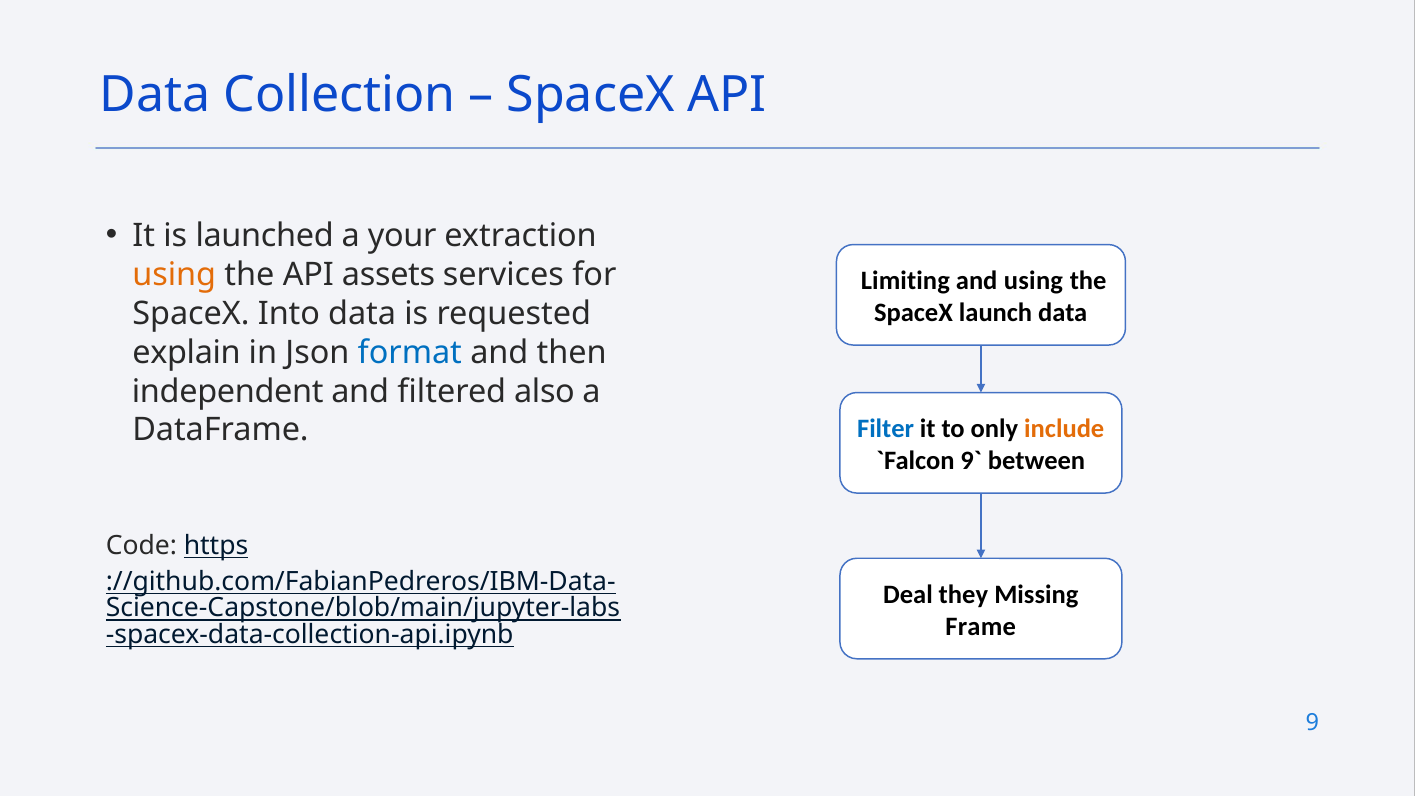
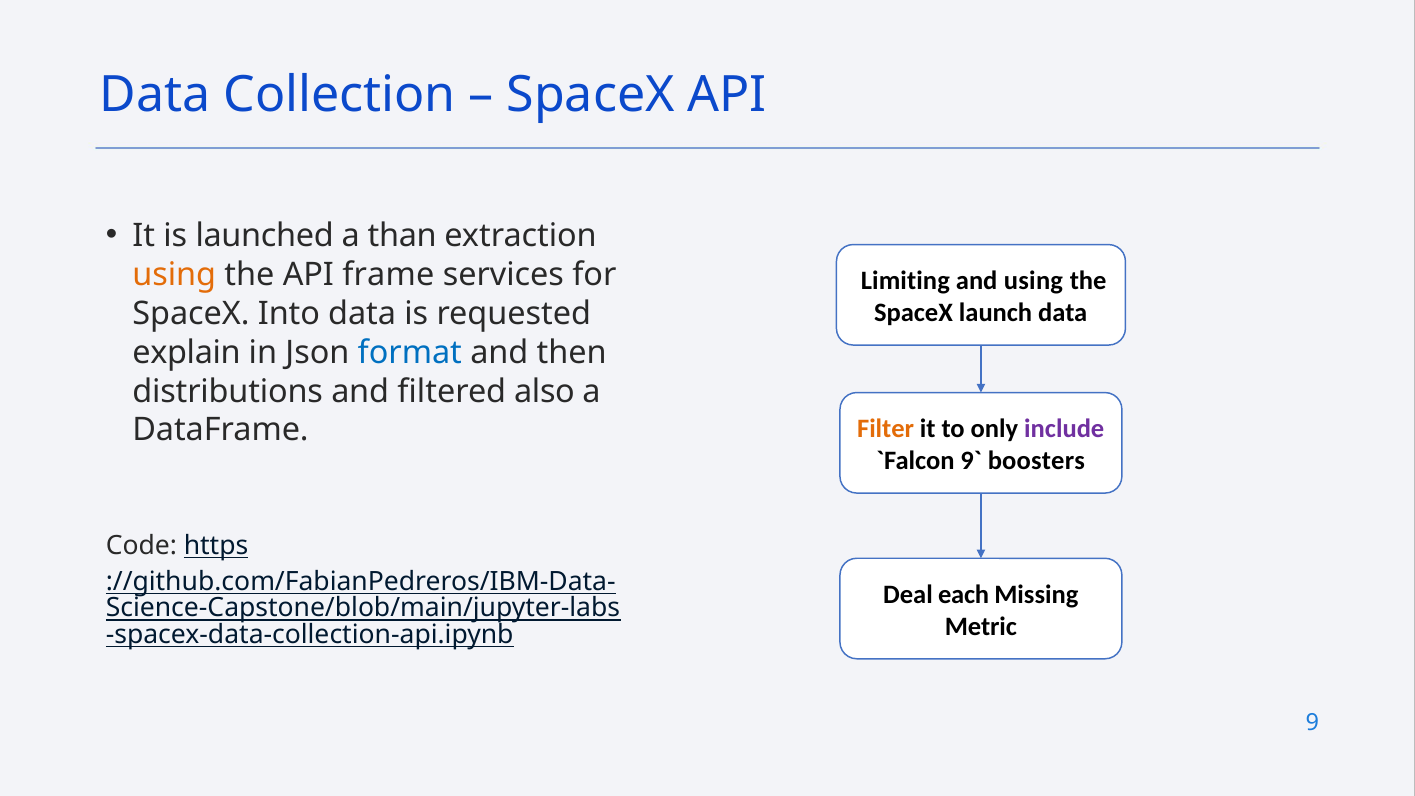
your: your -> than
assets: assets -> frame
independent: independent -> distributions
Filter colour: blue -> orange
include colour: orange -> purple
between: between -> boosters
they: they -> each
Frame: Frame -> Metric
